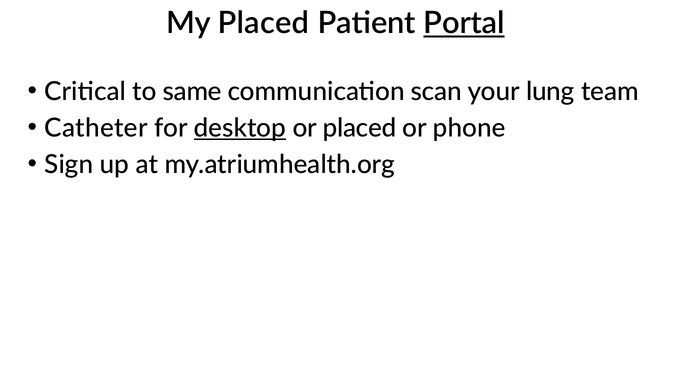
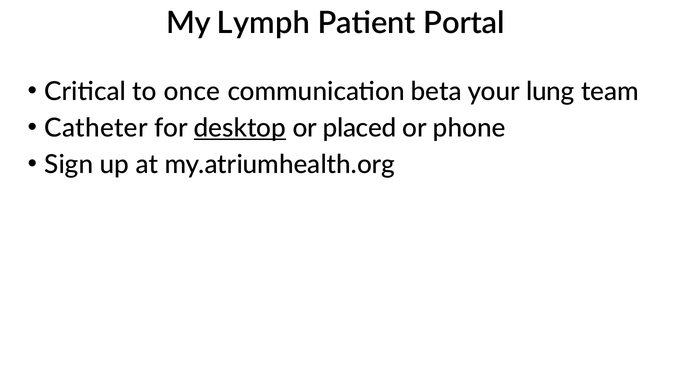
My Placed: Placed -> Lymph
Portal underline: present -> none
same: same -> once
scan: scan -> beta
